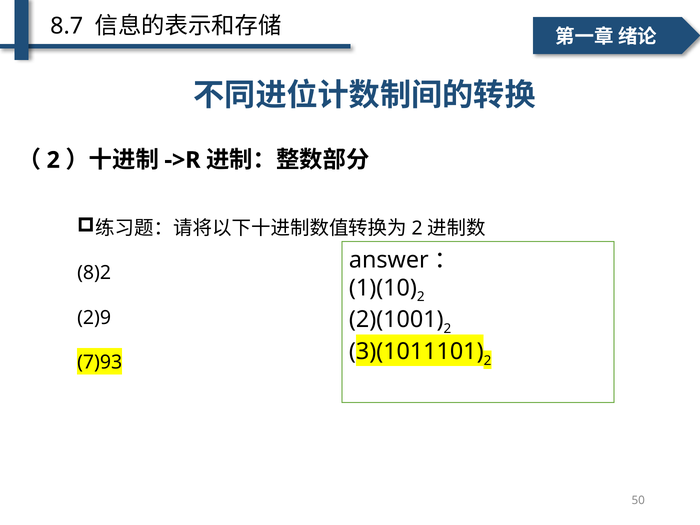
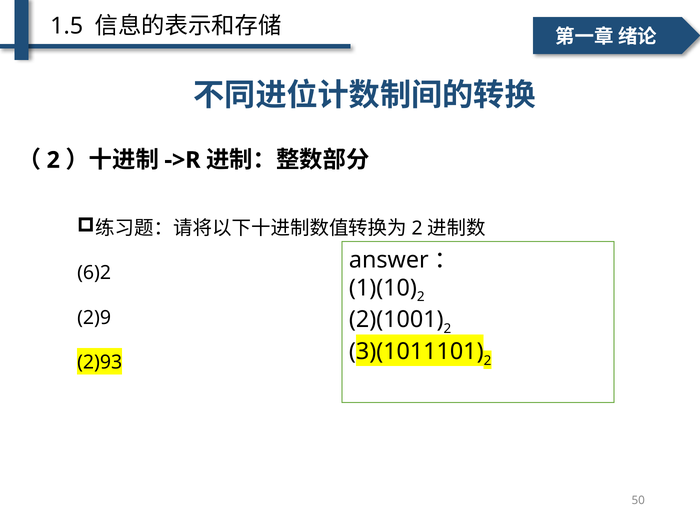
8.7: 8.7 -> 1.5
8)2: 8)2 -> 6)2
7)93: 7)93 -> 2)93
